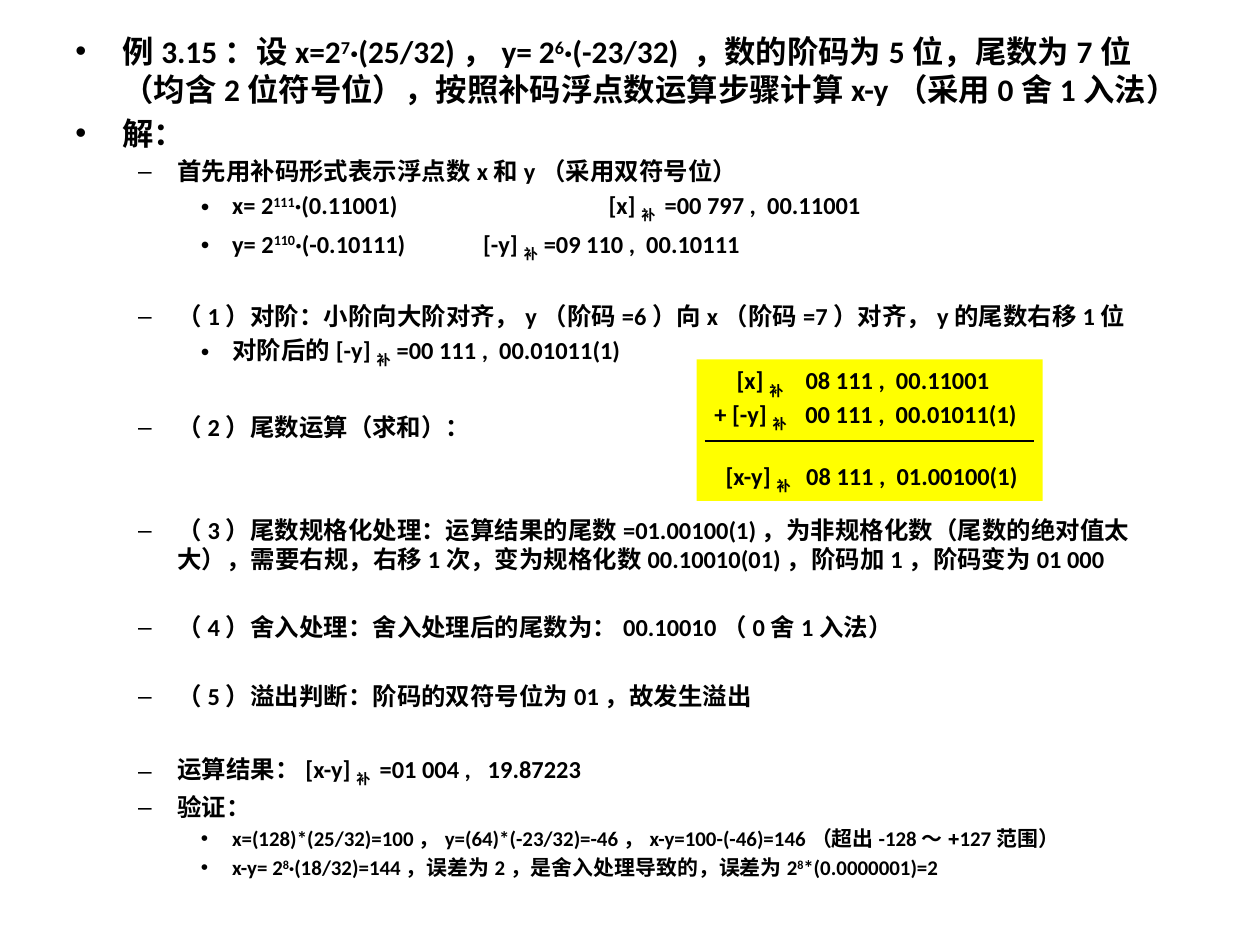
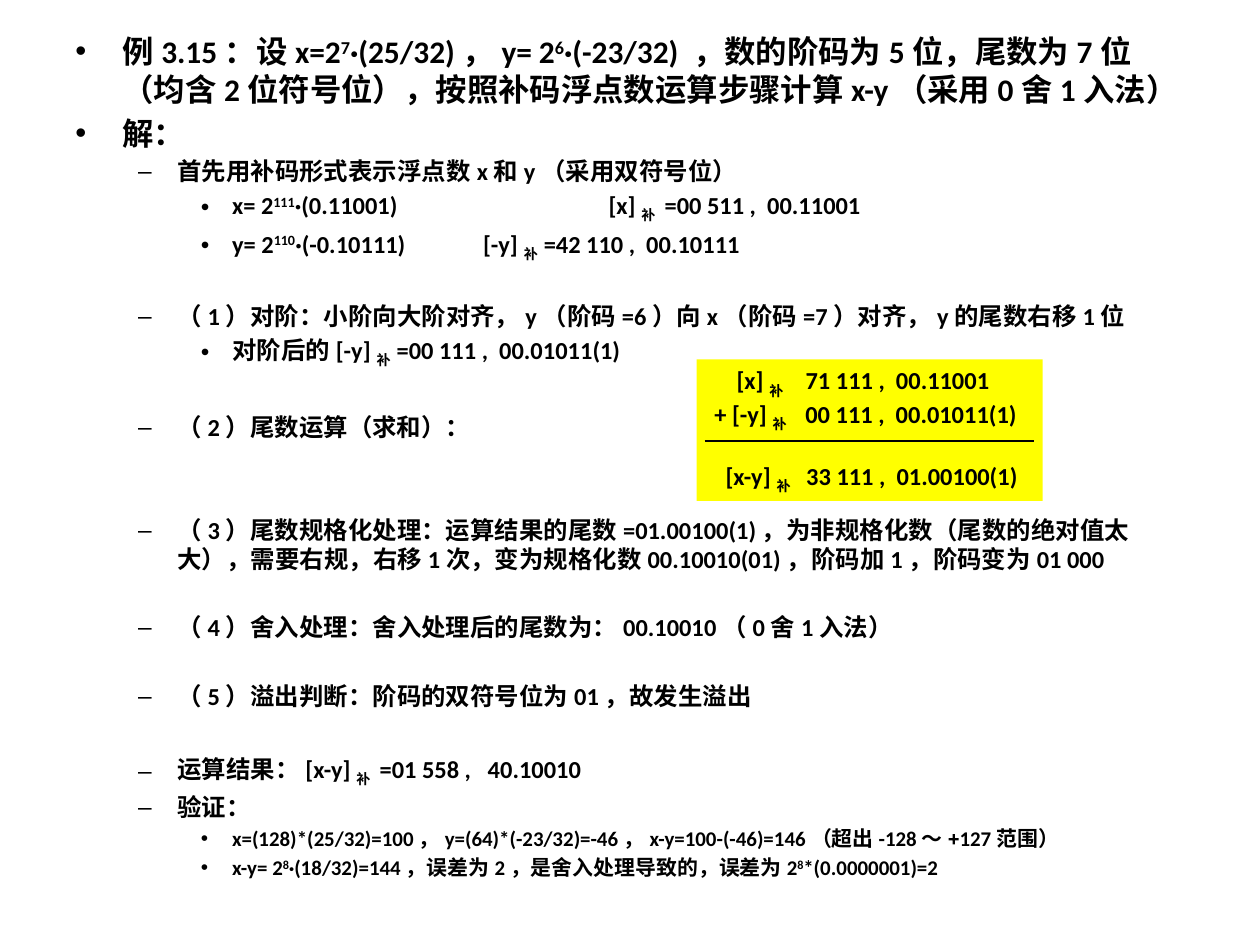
797: 797 -> 511
=09: =09 -> =42
08 at (818, 382): 08 -> 71
08 at (819, 478): 08 -> 33
004: 004 -> 558
19.87223: 19.87223 -> 40.10010
